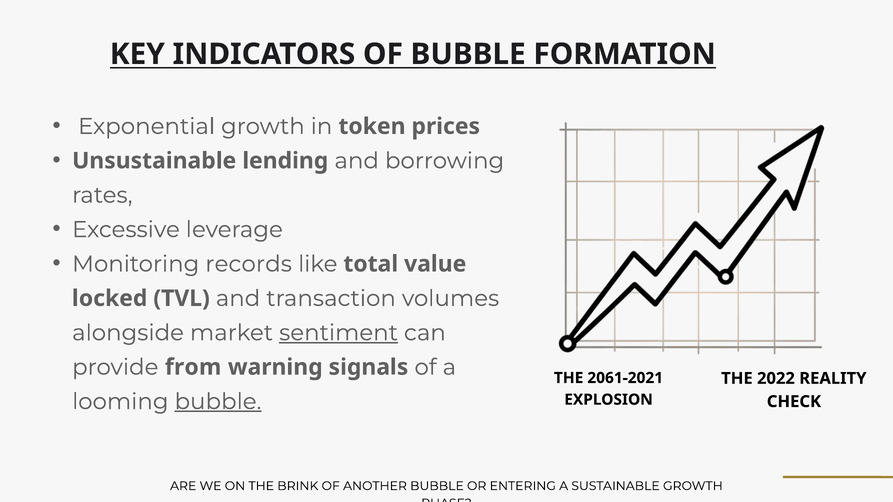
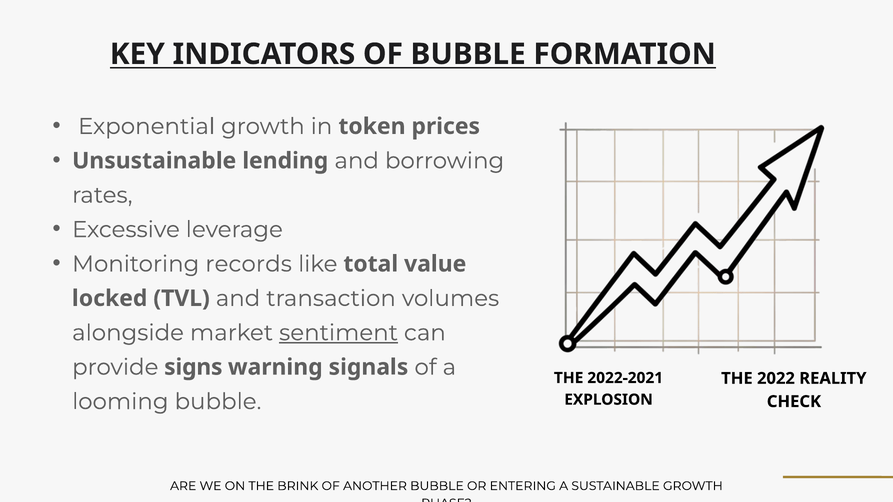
from: from -> signs
2061-2021: 2061-2021 -> 2022-2021
bubble at (218, 402) underline: present -> none
